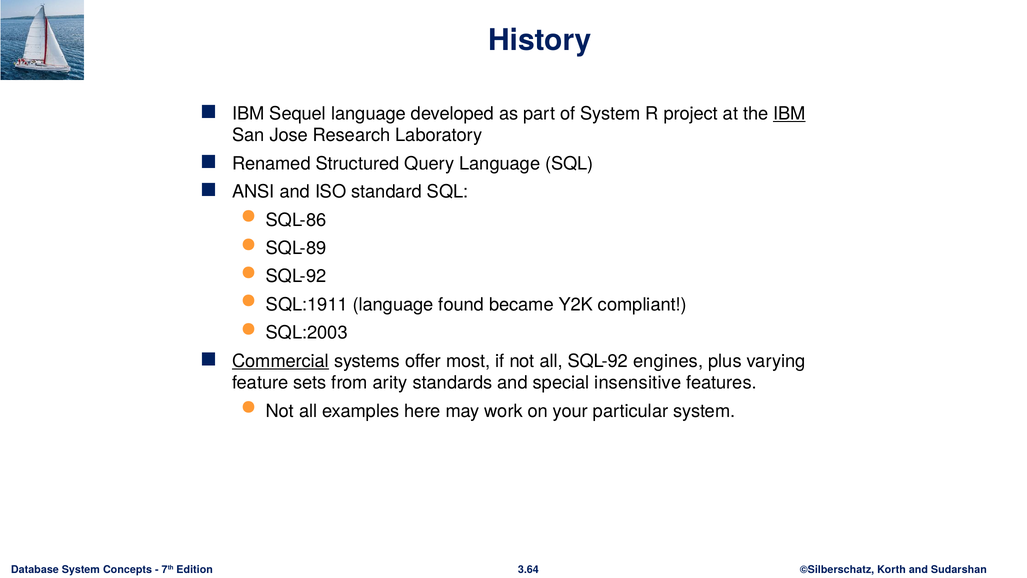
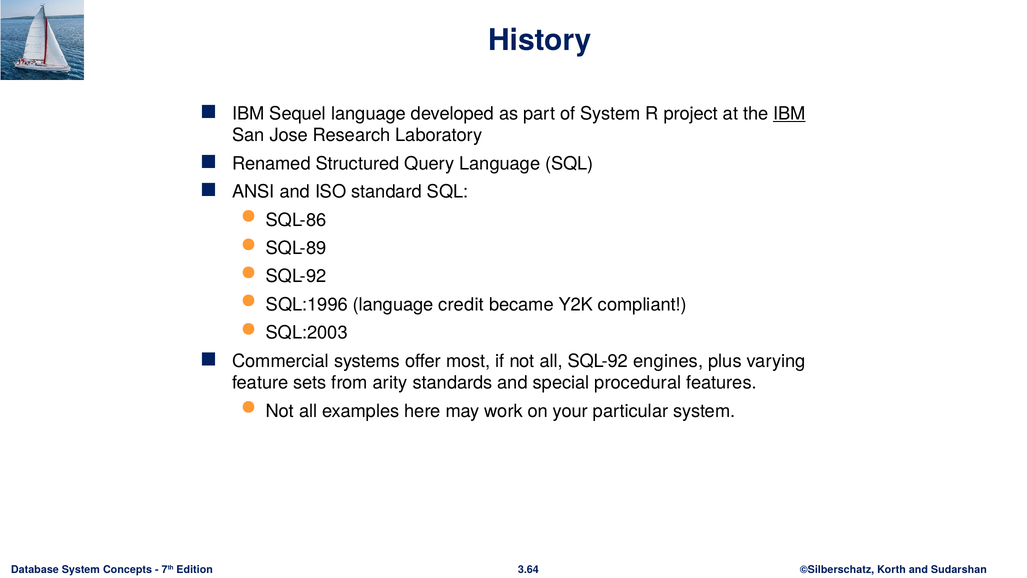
SQL:1911: SQL:1911 -> SQL:1996
found: found -> credit
Commercial underline: present -> none
insensitive: insensitive -> procedural
